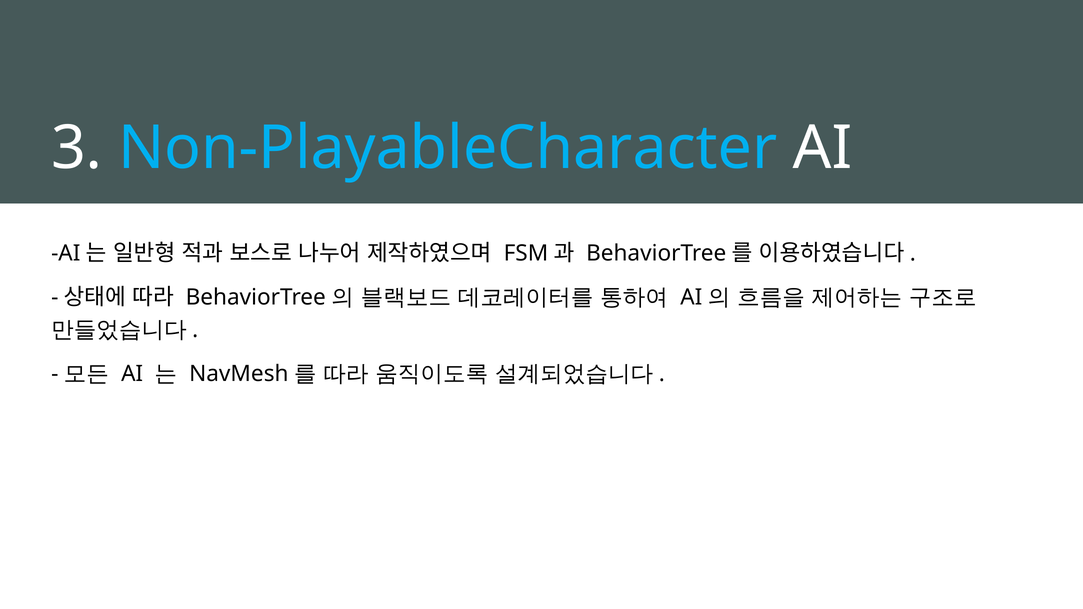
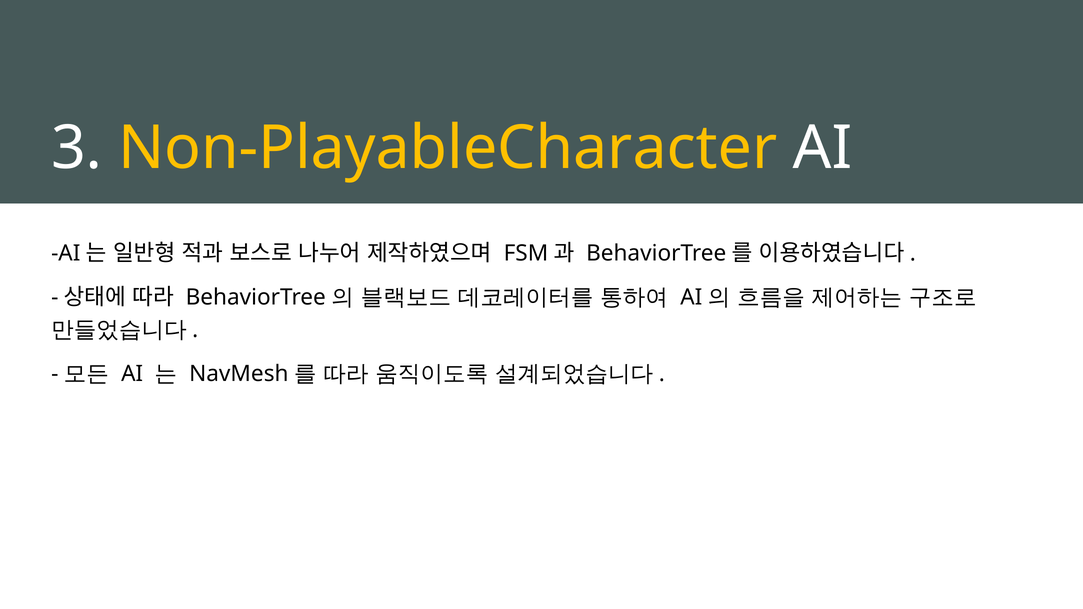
Non-PlayableCharacter colour: light blue -> yellow
